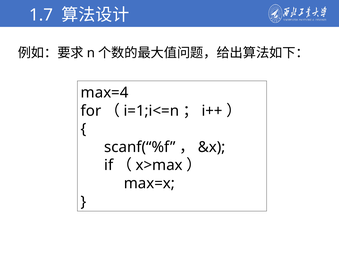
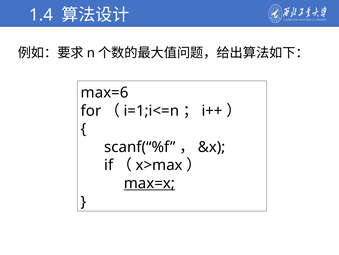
1.7: 1.7 -> 1.4
max=4: max=4 -> max=6
max=x underline: none -> present
